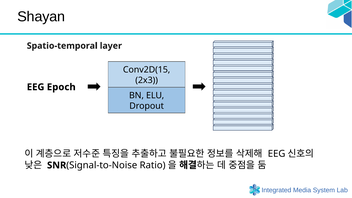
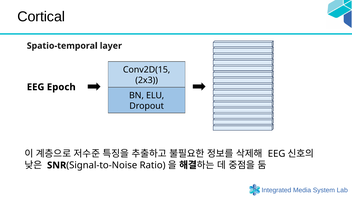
Shayan: Shayan -> Cortical
